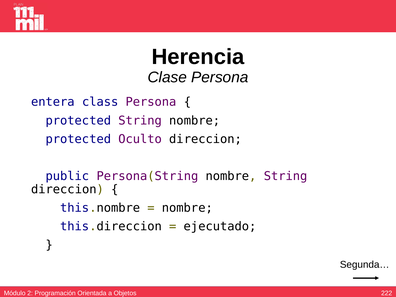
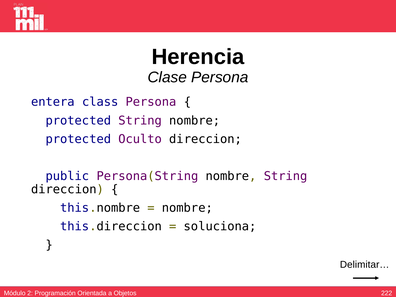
ejecutado: ejecutado -> soluciona
Segunda…: Segunda… -> Delimitar…
